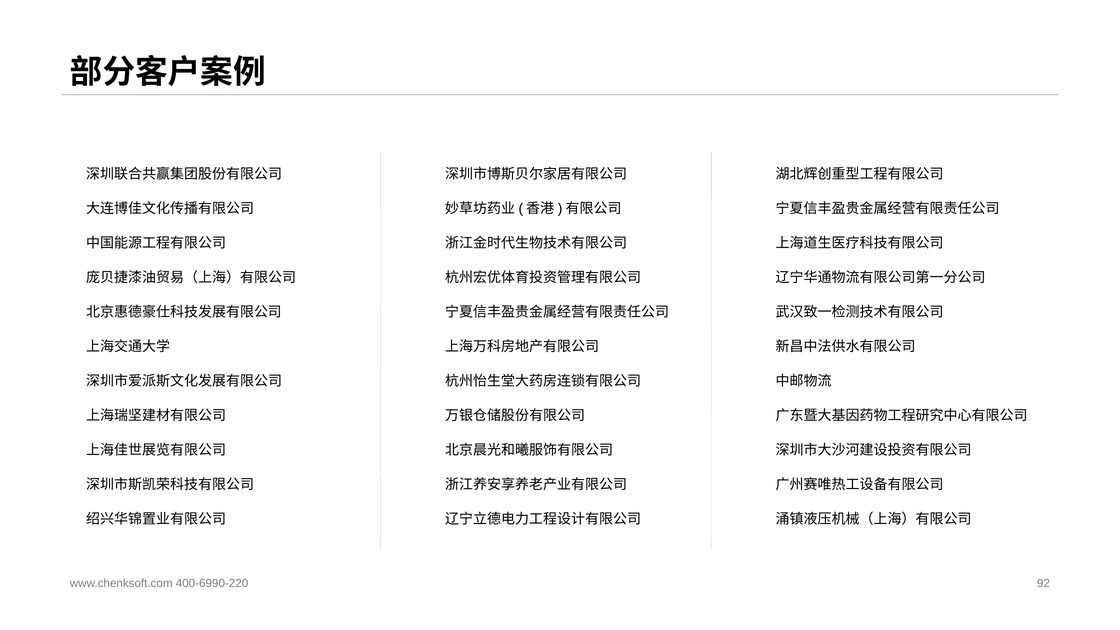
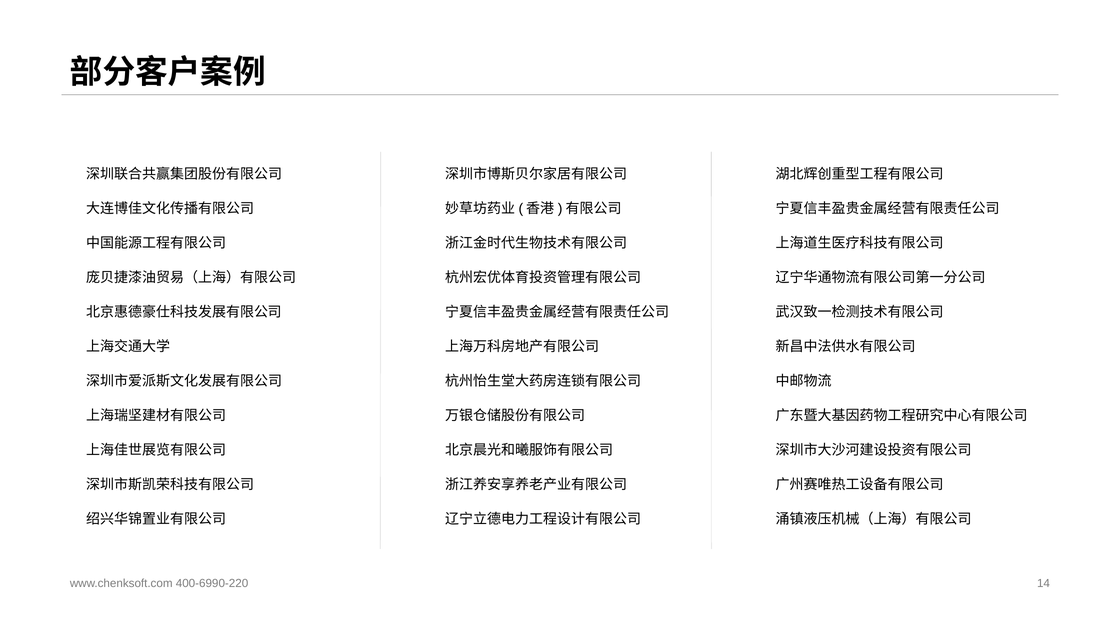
92: 92 -> 14
